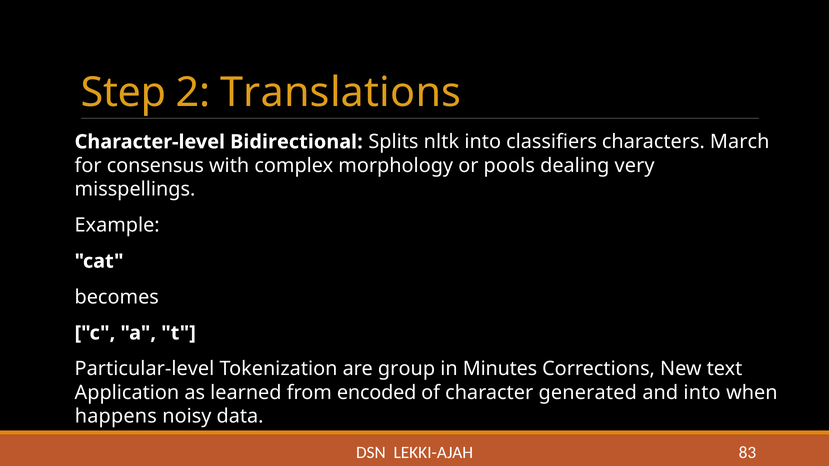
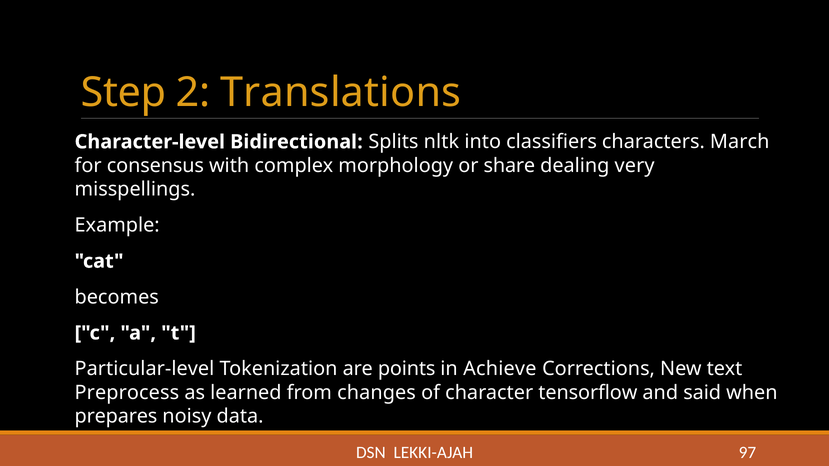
pools: pools -> share
group: group -> points
Minutes: Minutes -> Achieve
Application: Application -> Preprocess
encoded: encoded -> changes
generated: generated -> tensorflow
and into: into -> said
happens: happens -> prepares
83: 83 -> 97
